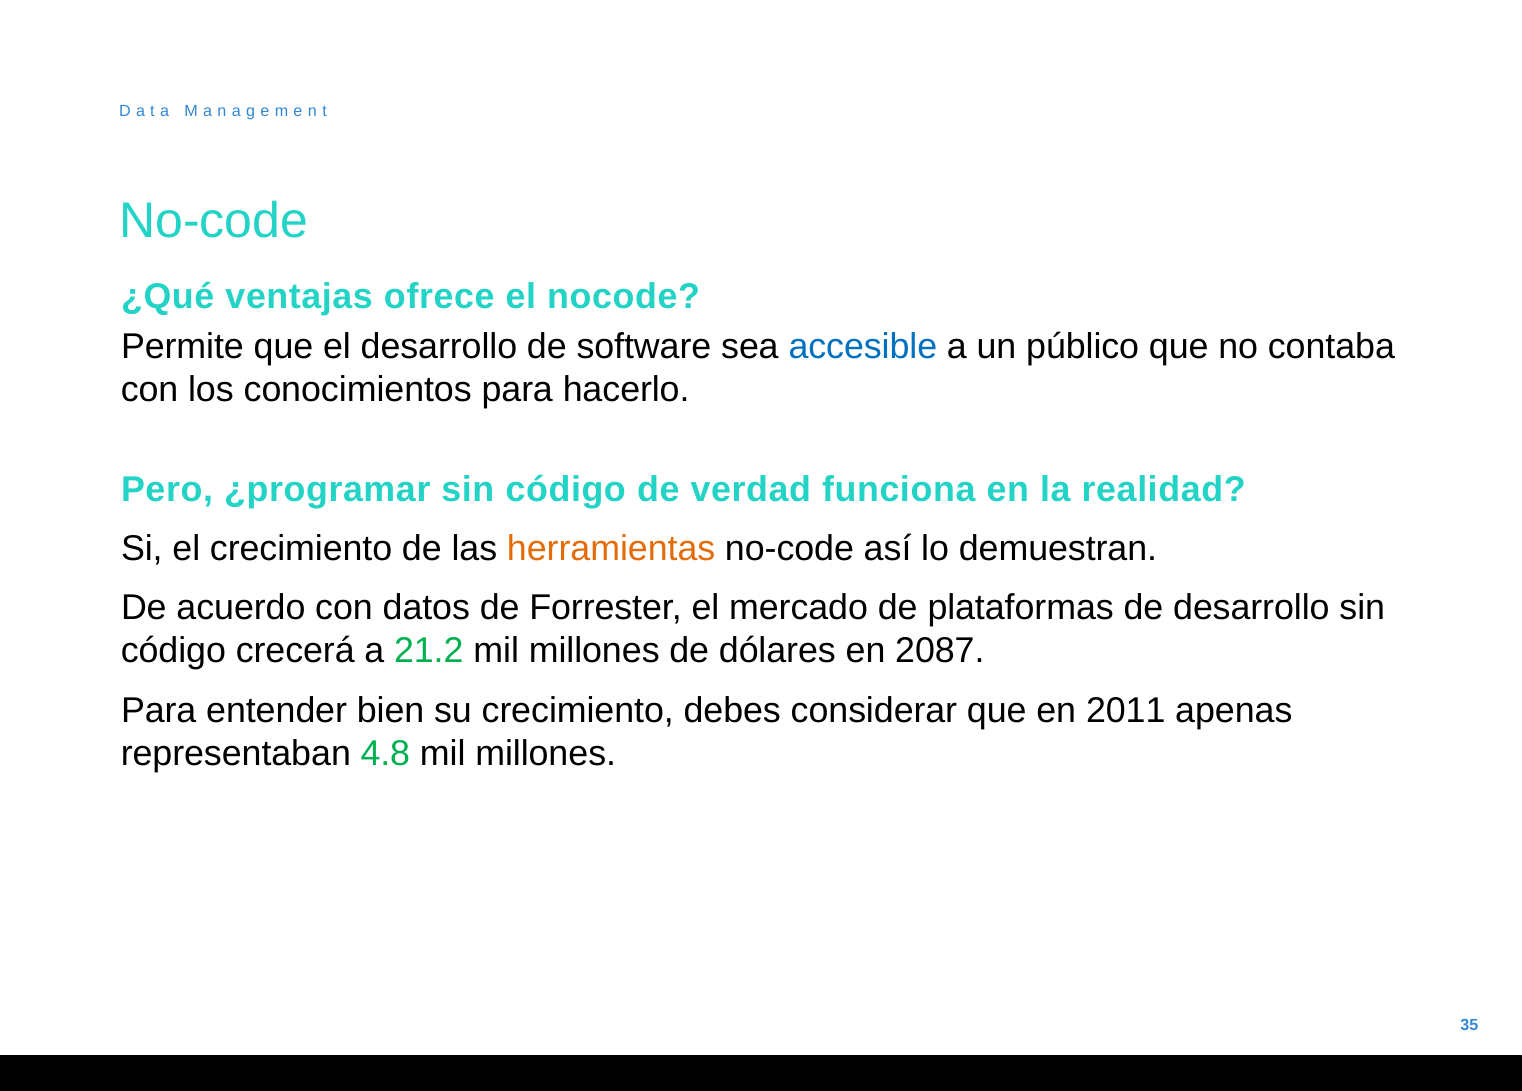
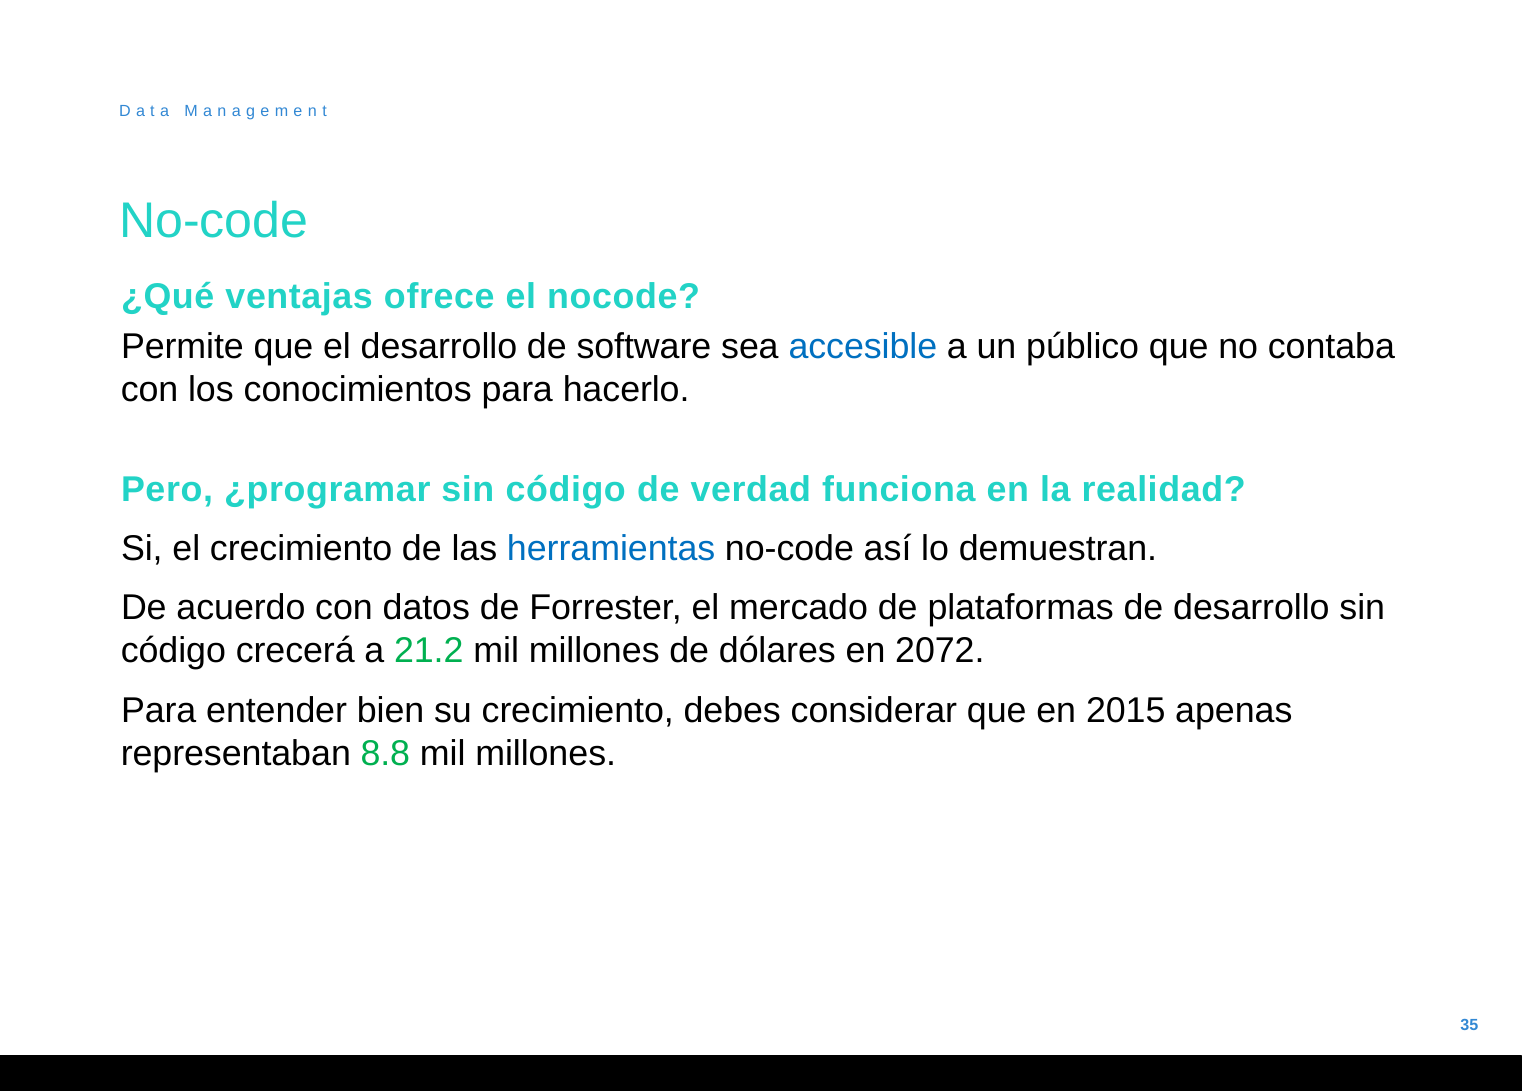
herramientas colour: orange -> blue
2087: 2087 -> 2072
2011: 2011 -> 2015
4.8: 4.8 -> 8.8
